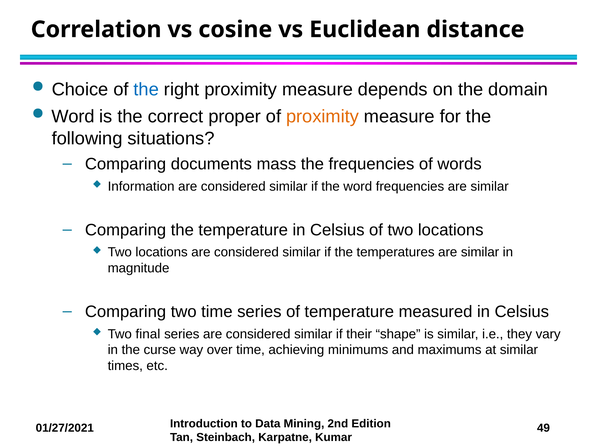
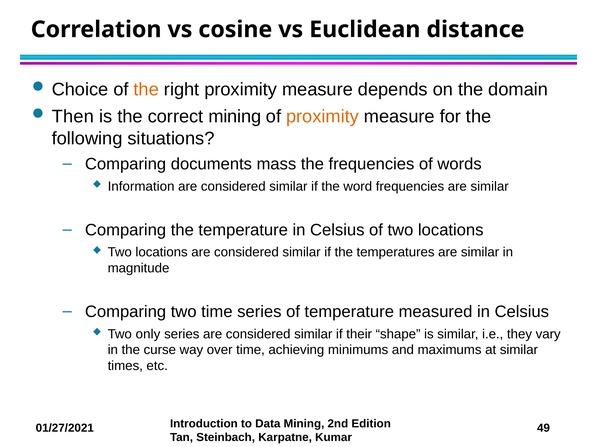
the at (146, 90) colour: blue -> orange
Word at (73, 117): Word -> Then
correct proper: proper -> mining
final: final -> only
